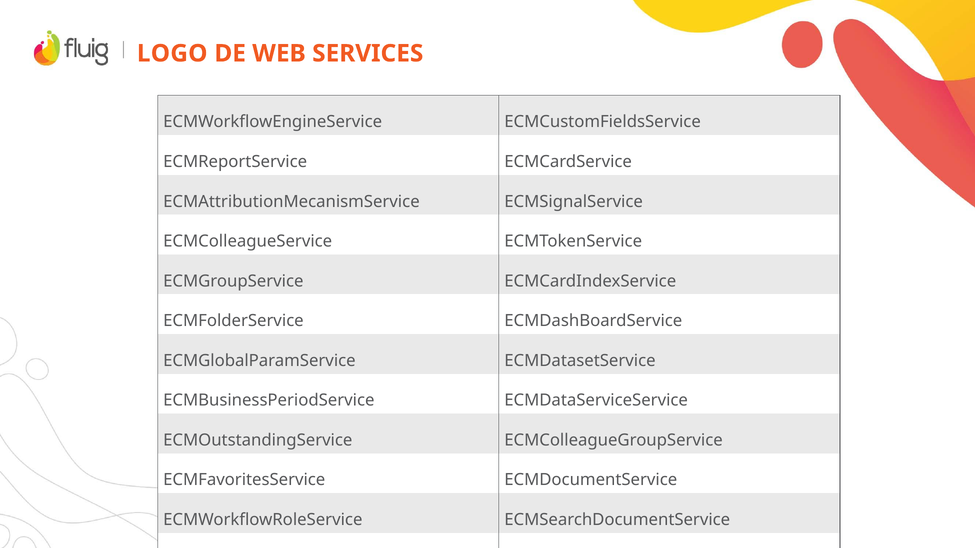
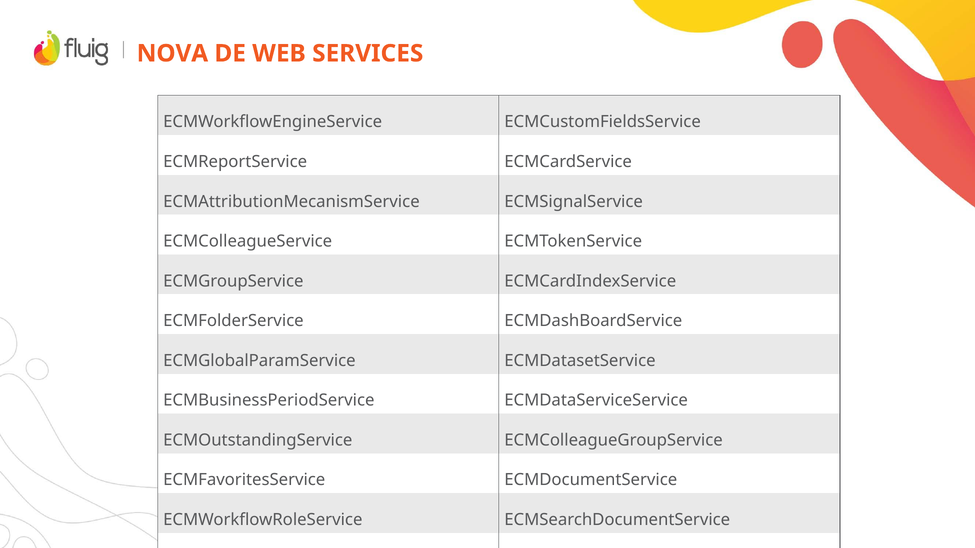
LOGO: LOGO -> NOVA
